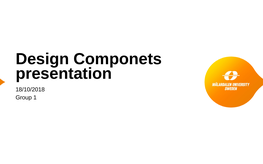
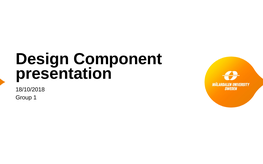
Componets: Componets -> Component
